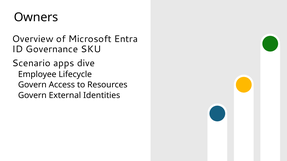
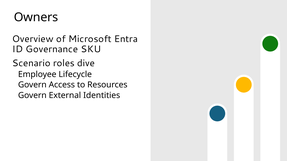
apps: apps -> roles
